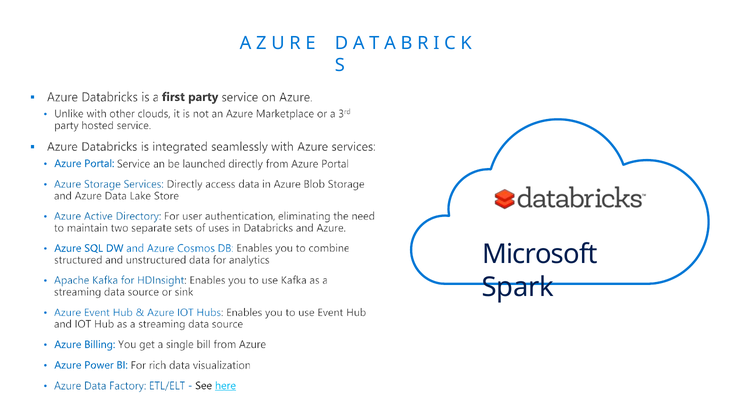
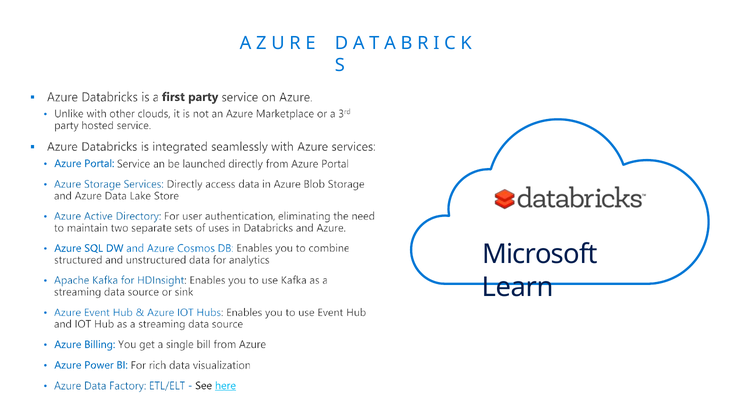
Spark: Spark -> Learn
